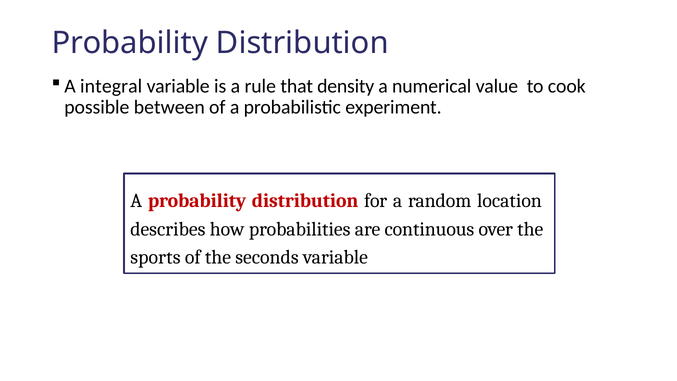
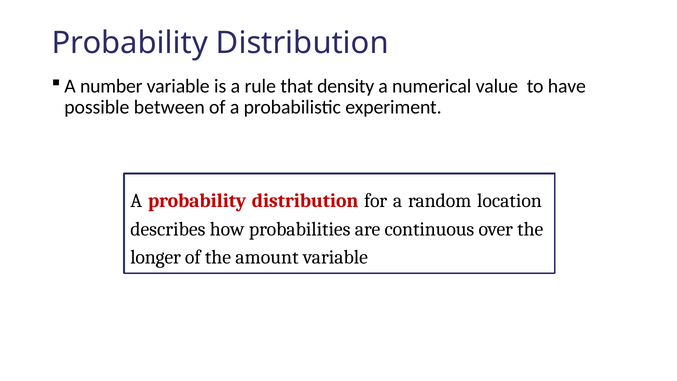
integral: integral -> number
cook: cook -> have
sports: sports -> longer
seconds: seconds -> amount
